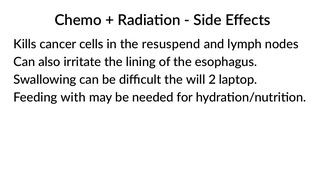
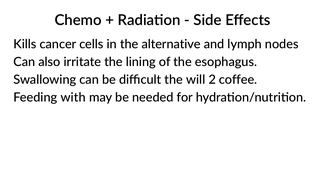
resuspend: resuspend -> alternative
laptop: laptop -> coffee
